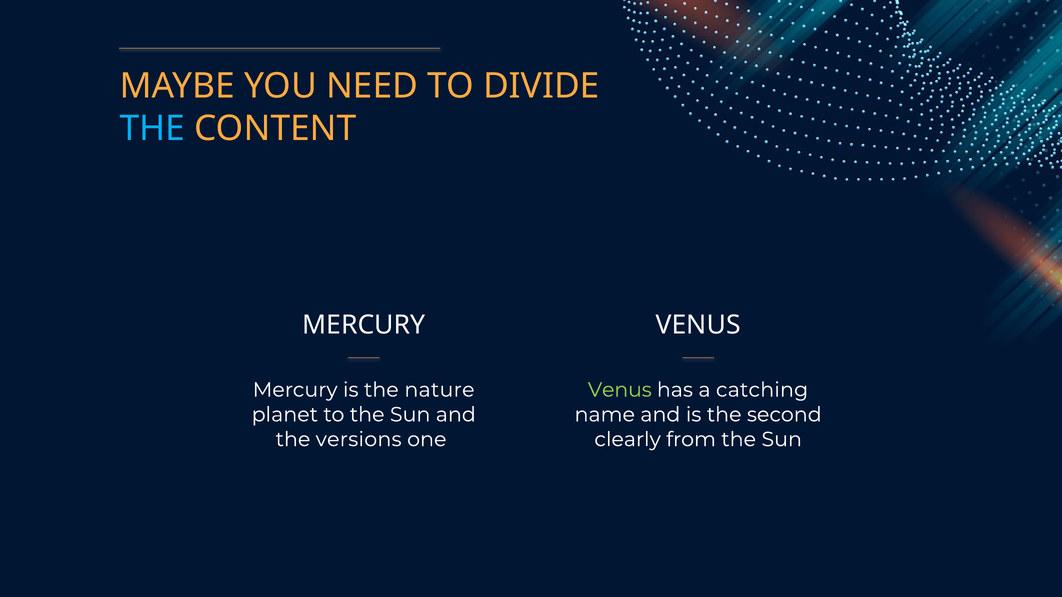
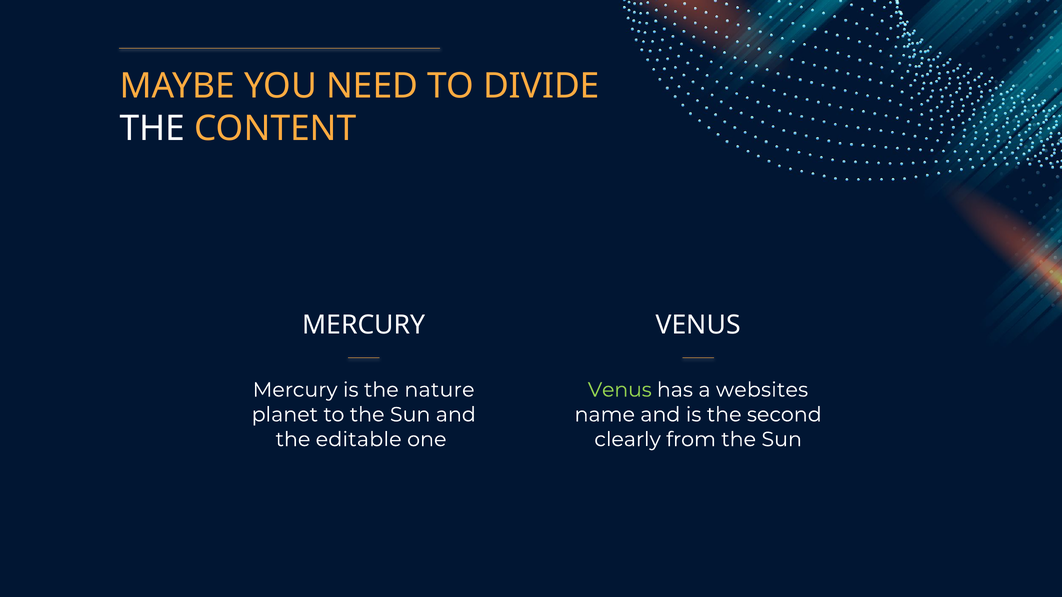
THE at (152, 128) colour: light blue -> white
catching: catching -> websites
versions: versions -> editable
